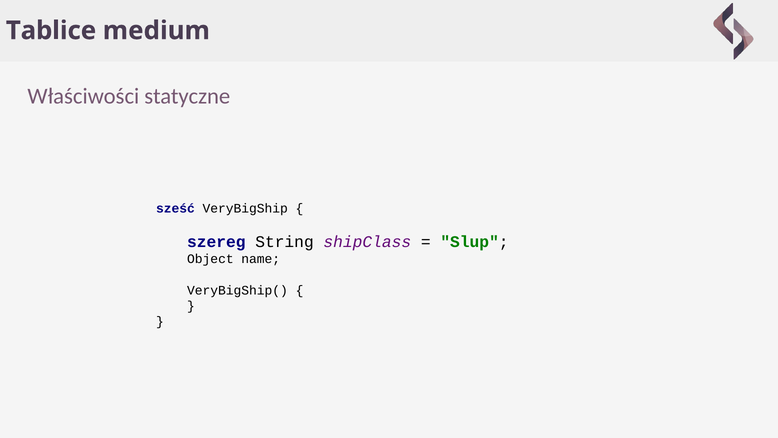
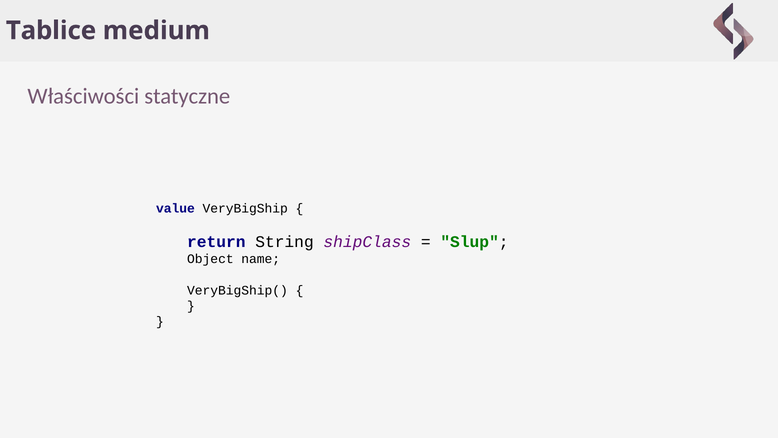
sześć: sześć -> value
szereg: szereg -> return
